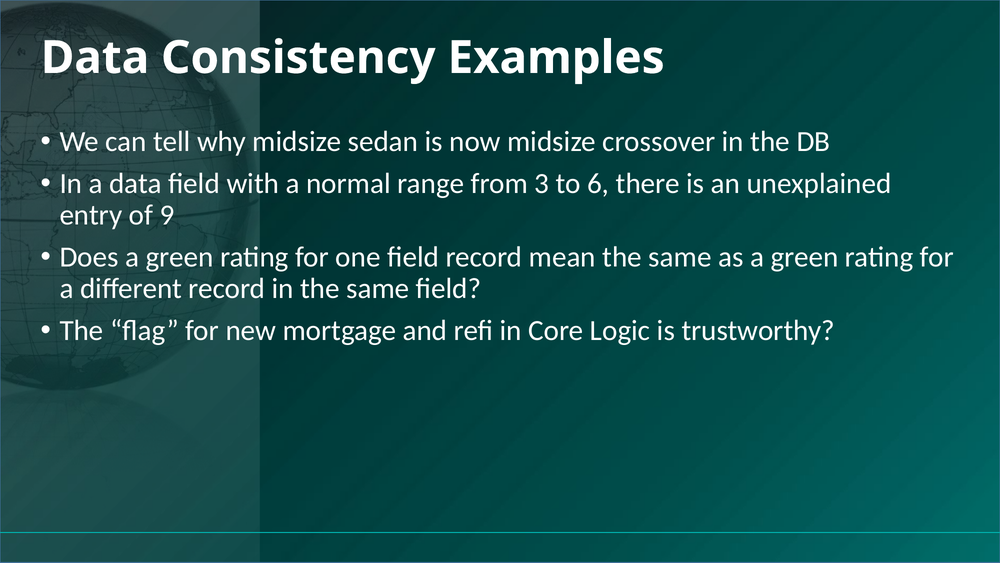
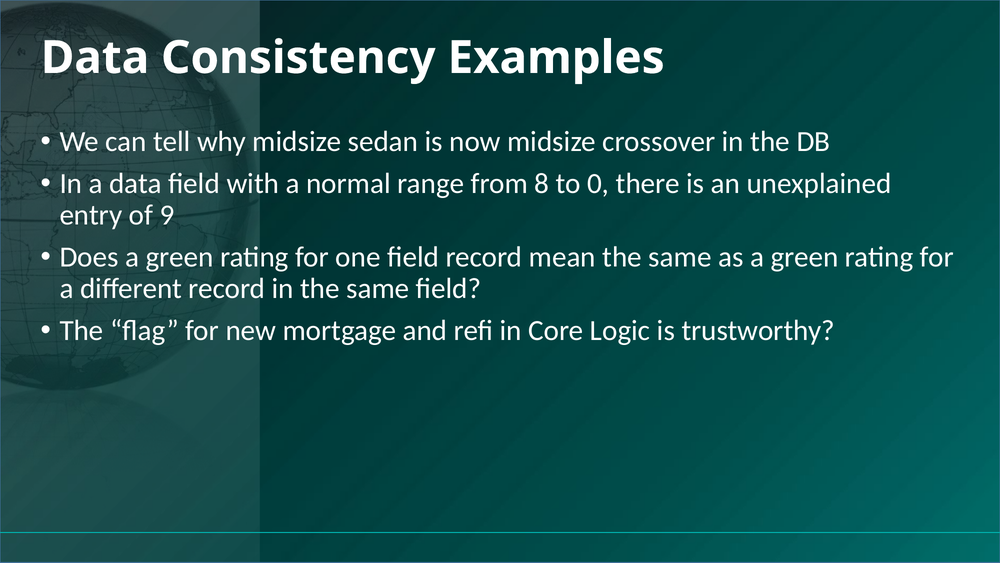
3: 3 -> 8
6: 6 -> 0
